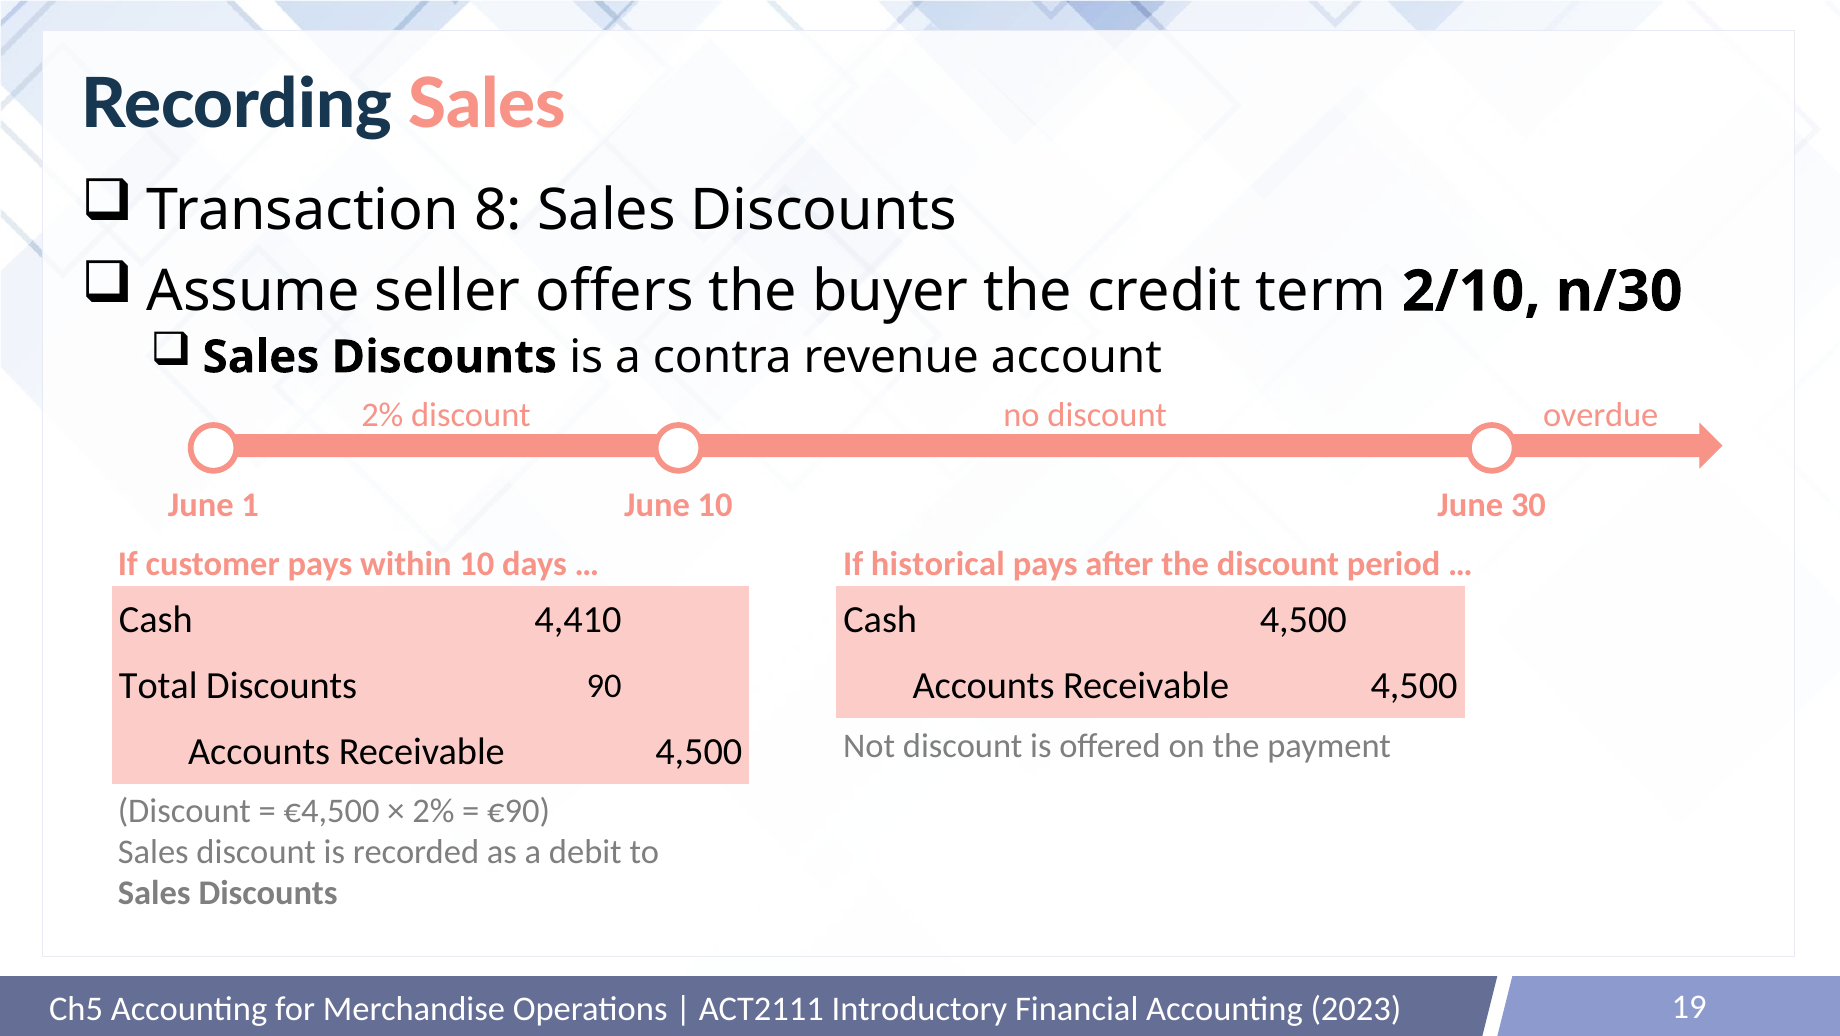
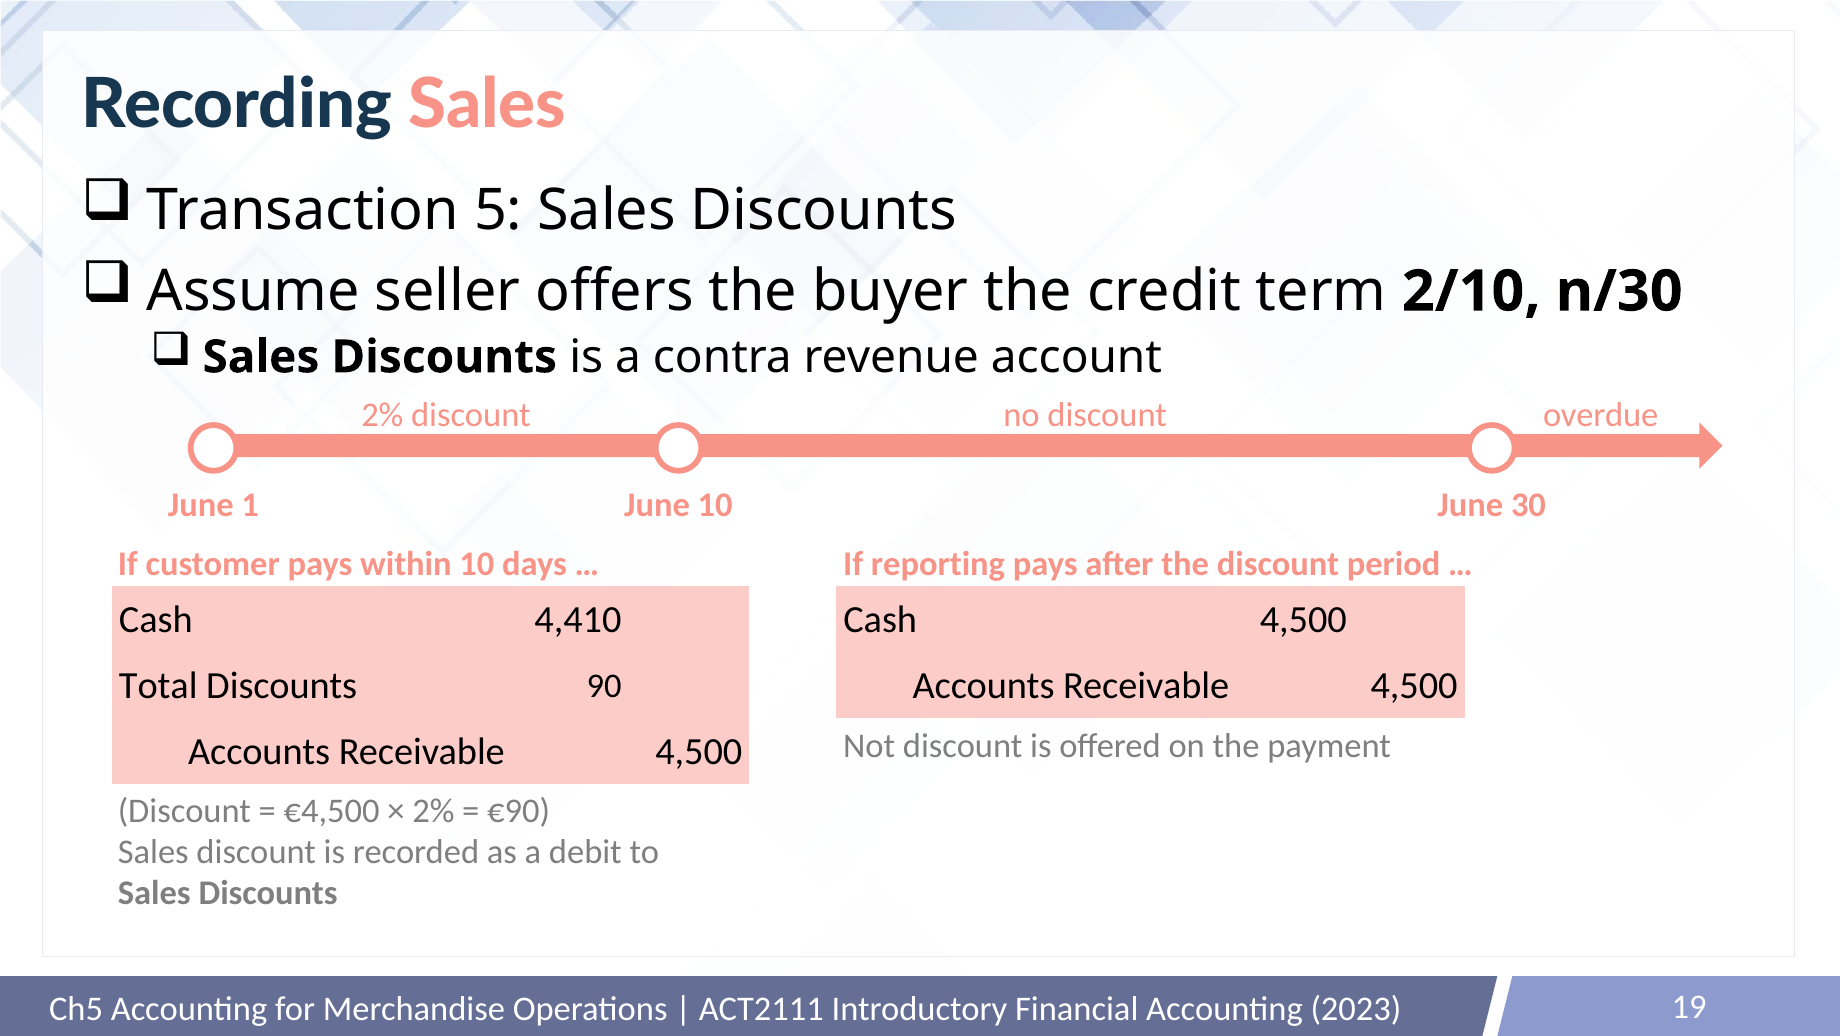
8: 8 -> 5
historical: historical -> reporting
